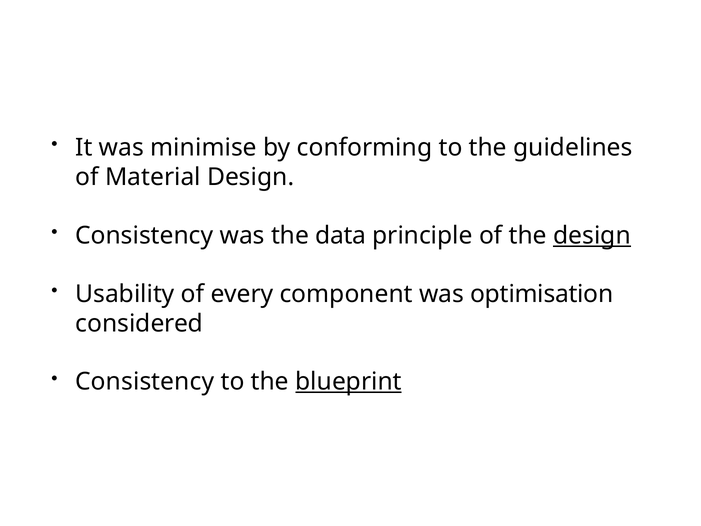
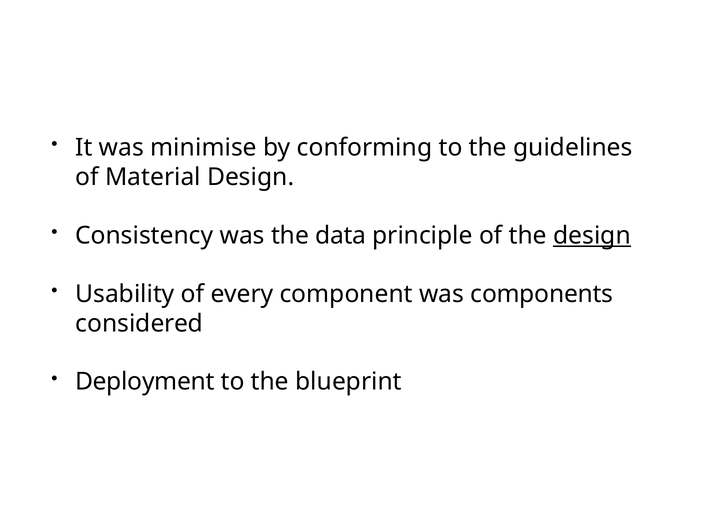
optimisation: optimisation -> components
Consistency at (145, 382): Consistency -> Deployment
blueprint underline: present -> none
